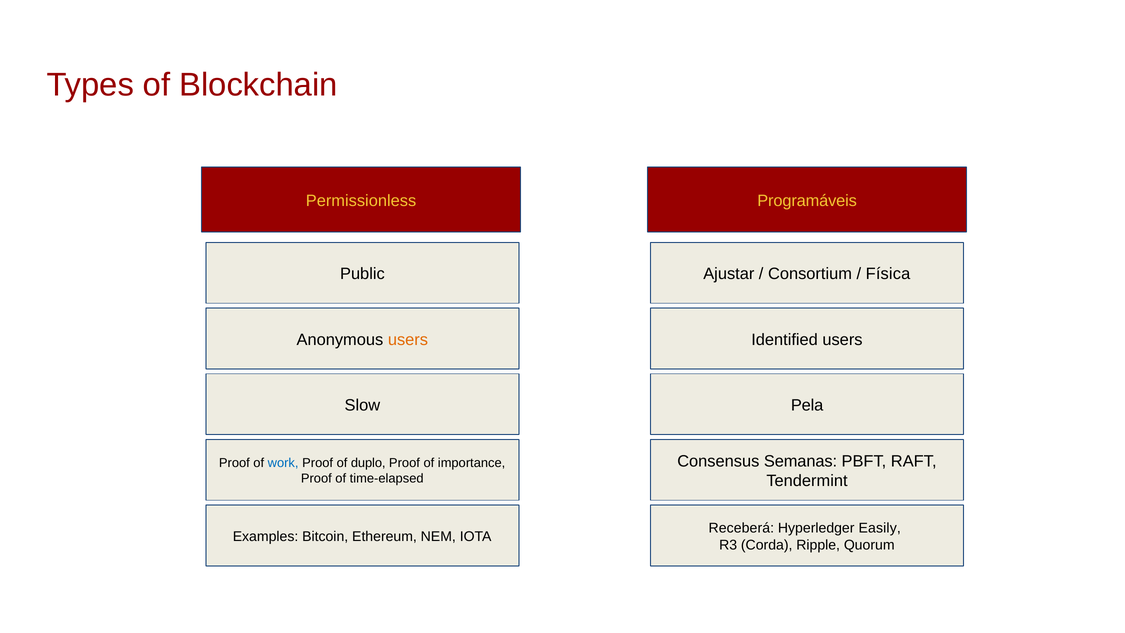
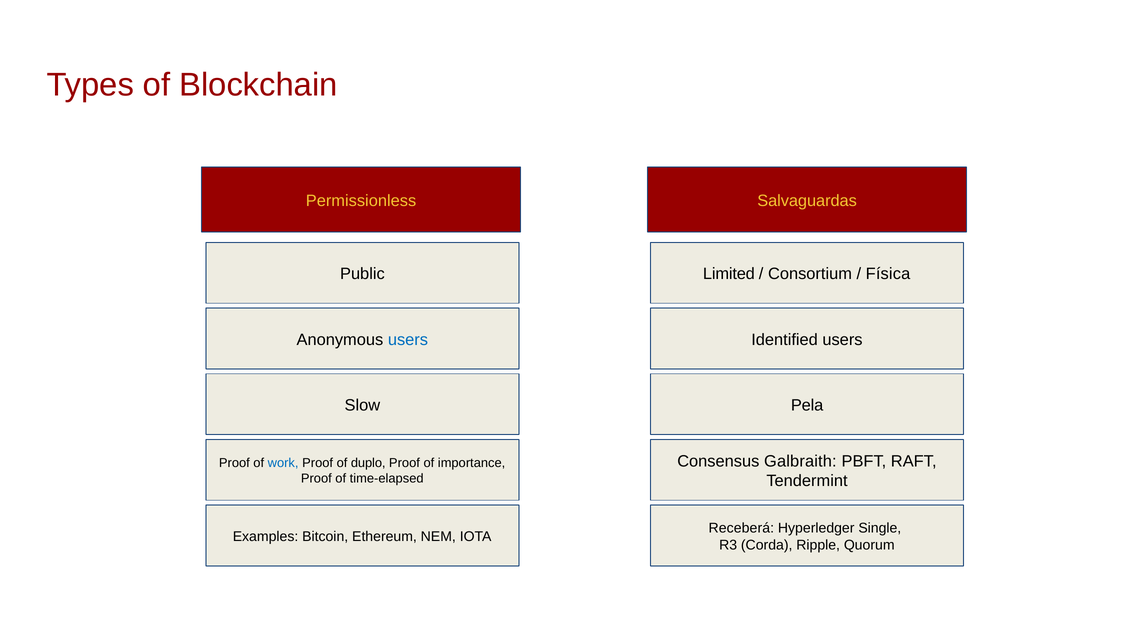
Programáveis: Programáveis -> Salvaguardas
Ajustar: Ajustar -> Limited
users at (408, 340) colour: orange -> blue
Semanas: Semanas -> Galbraith
Easily: Easily -> Single
